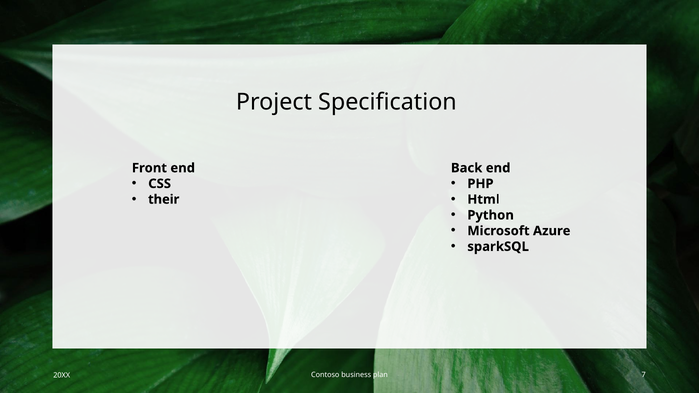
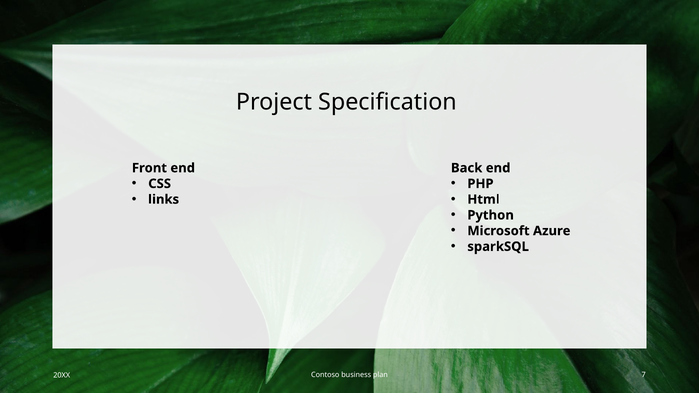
their: their -> links
